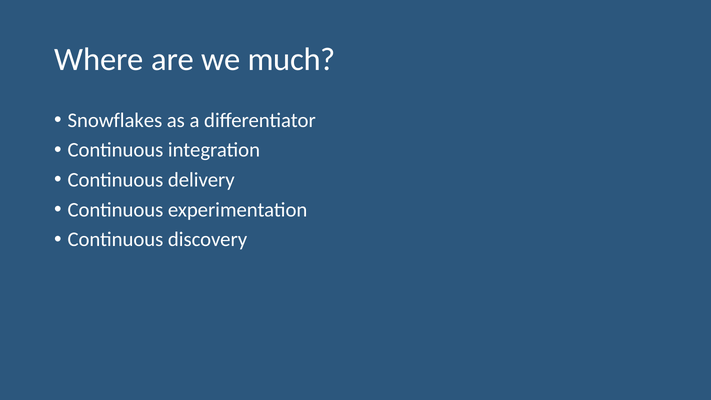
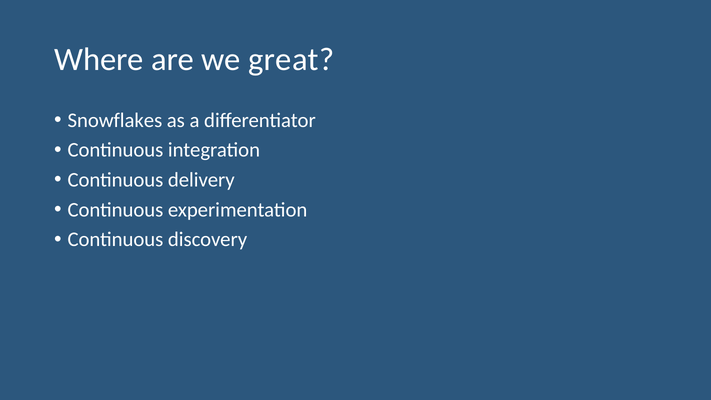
much: much -> great
